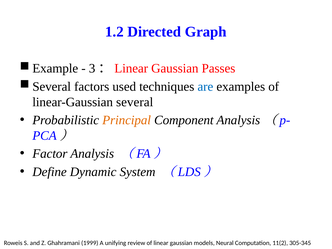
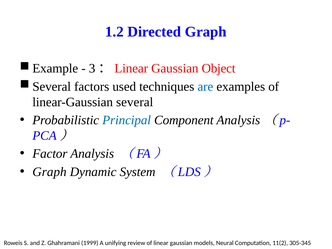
Passes: Passes -> Object
Principal colour: orange -> blue
Define at (50, 172): Define -> Graph
